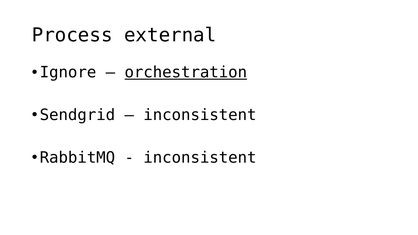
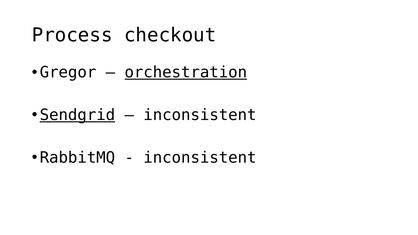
external: external -> checkout
Ignore: Ignore -> Gregor
Sendgrid underline: none -> present
